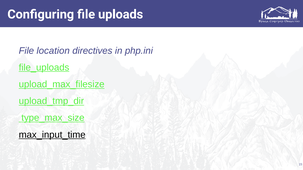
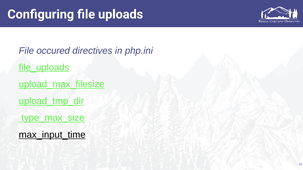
location: location -> occured
